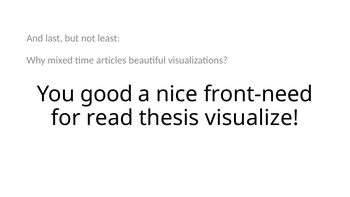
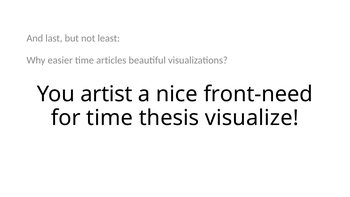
mixed: mixed -> easier
good: good -> artist
for read: read -> time
